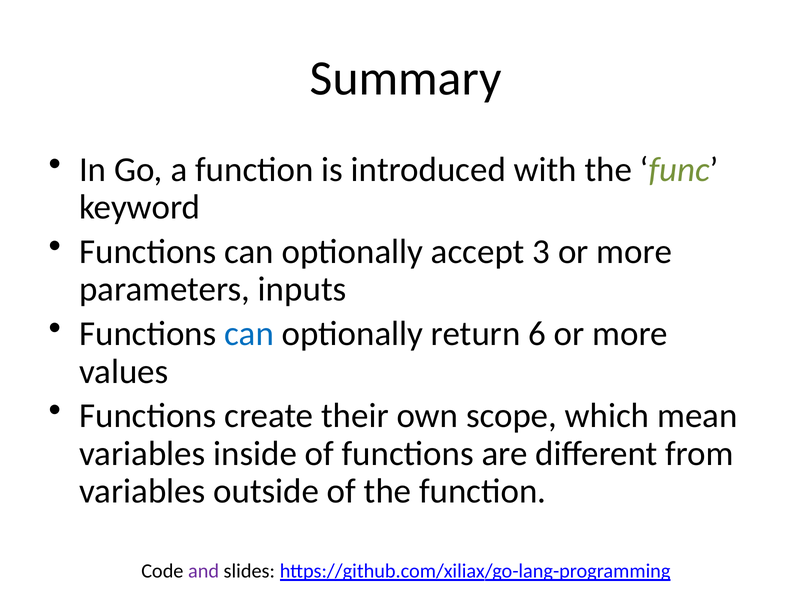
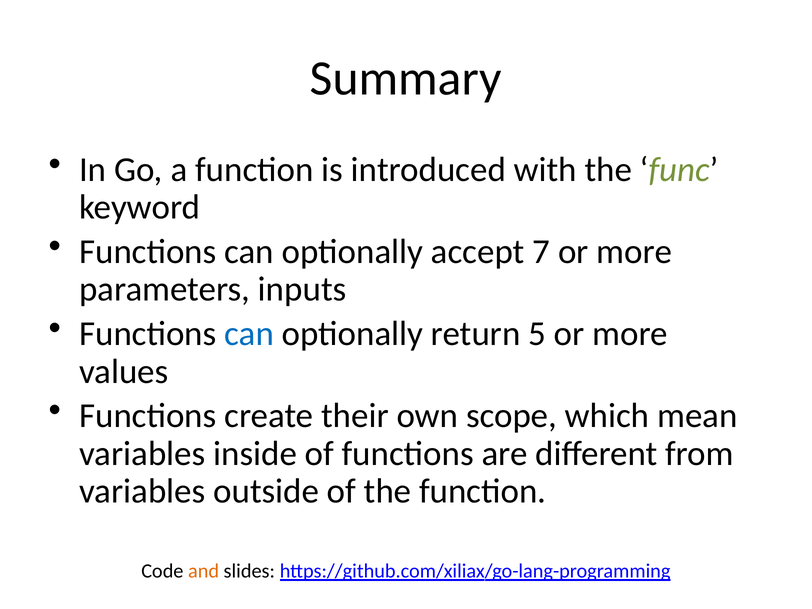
3: 3 -> 7
6: 6 -> 5
and colour: purple -> orange
